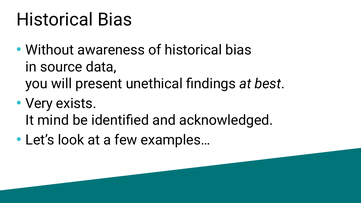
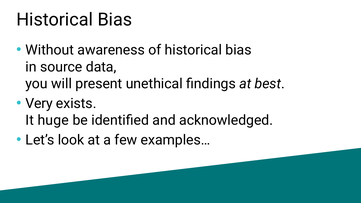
mind: mind -> huge
